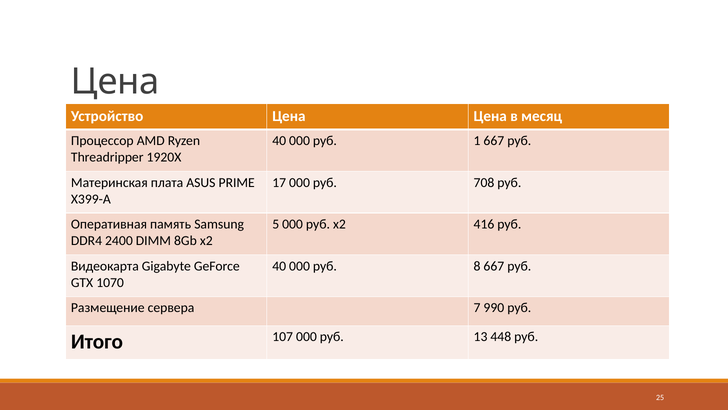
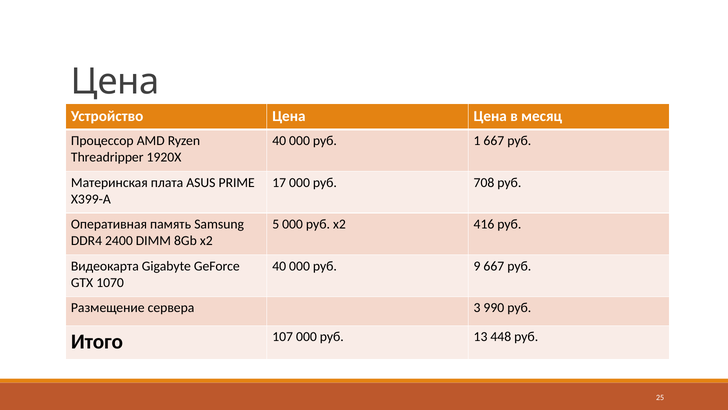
8: 8 -> 9
7: 7 -> 3
